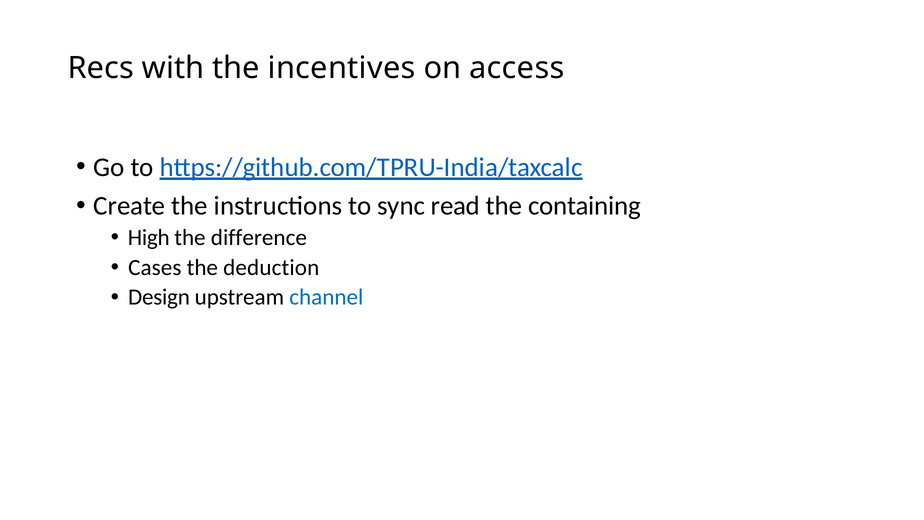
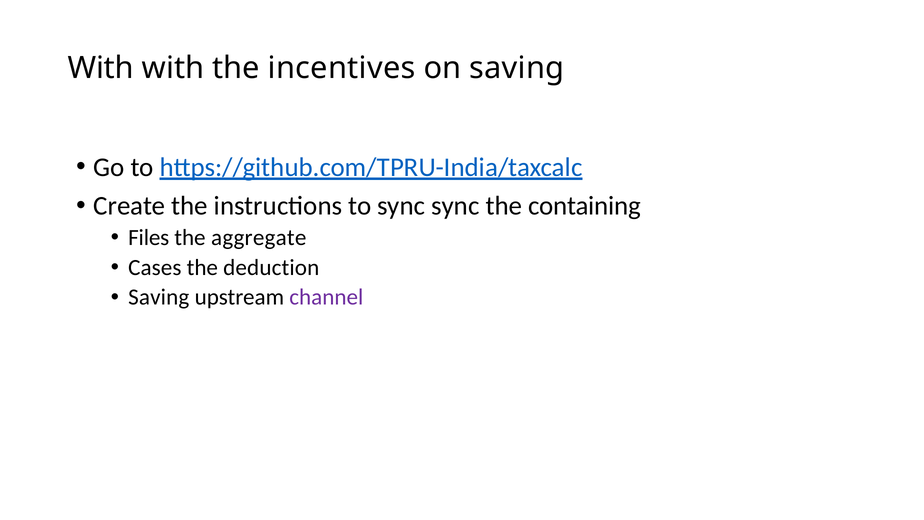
Recs at (101, 68): Recs -> With
on access: access -> saving
sync read: read -> sync
High: High -> Files
difference: difference -> aggregate
Design at (159, 297): Design -> Saving
channel colour: blue -> purple
